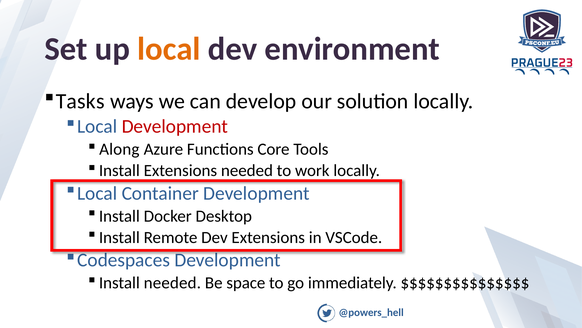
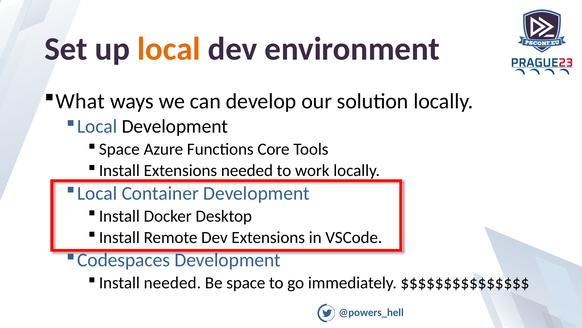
Tasks: Tasks -> What
Development at (175, 126) colour: red -> black
Along at (119, 149): Along -> Space
